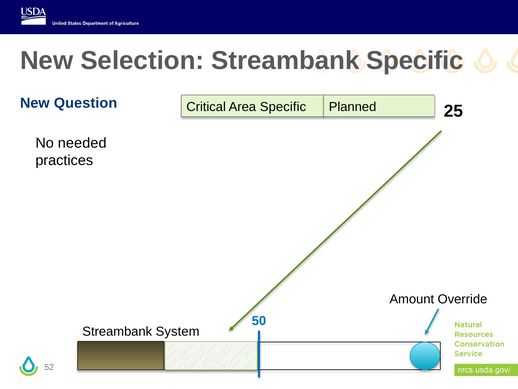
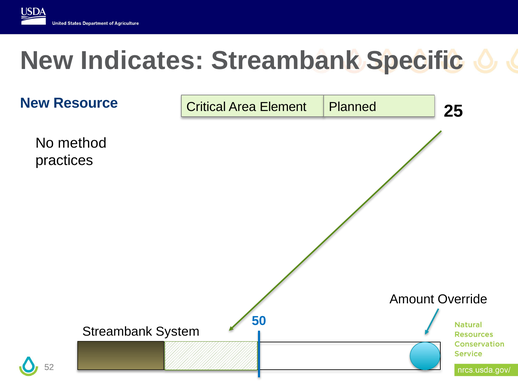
Selection: Selection -> Indicates
Question: Question -> Resource
Area Specific: Specific -> Element
needed: needed -> method
